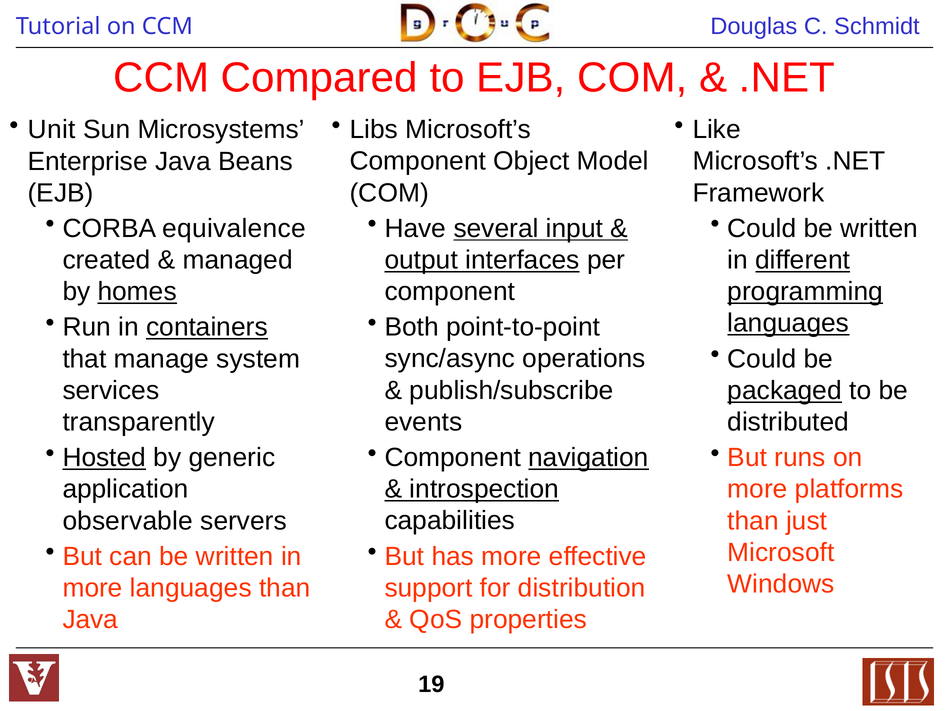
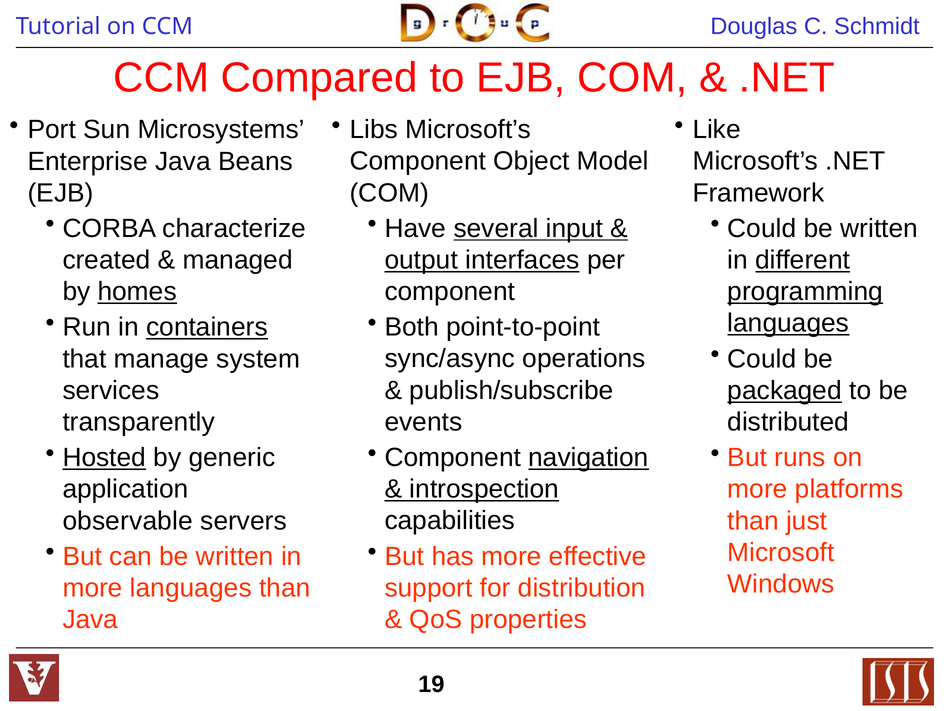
Unit: Unit -> Port
equivalence: equivalence -> characterize
